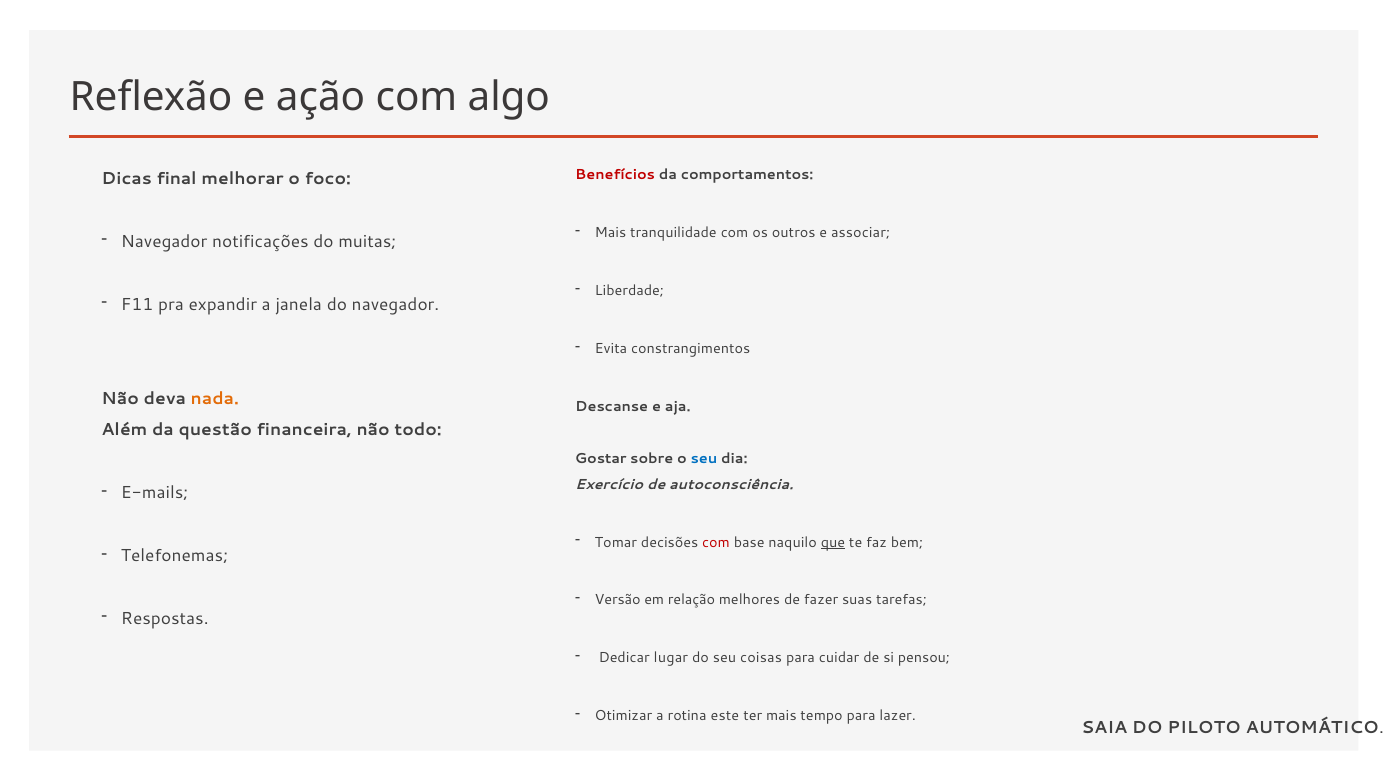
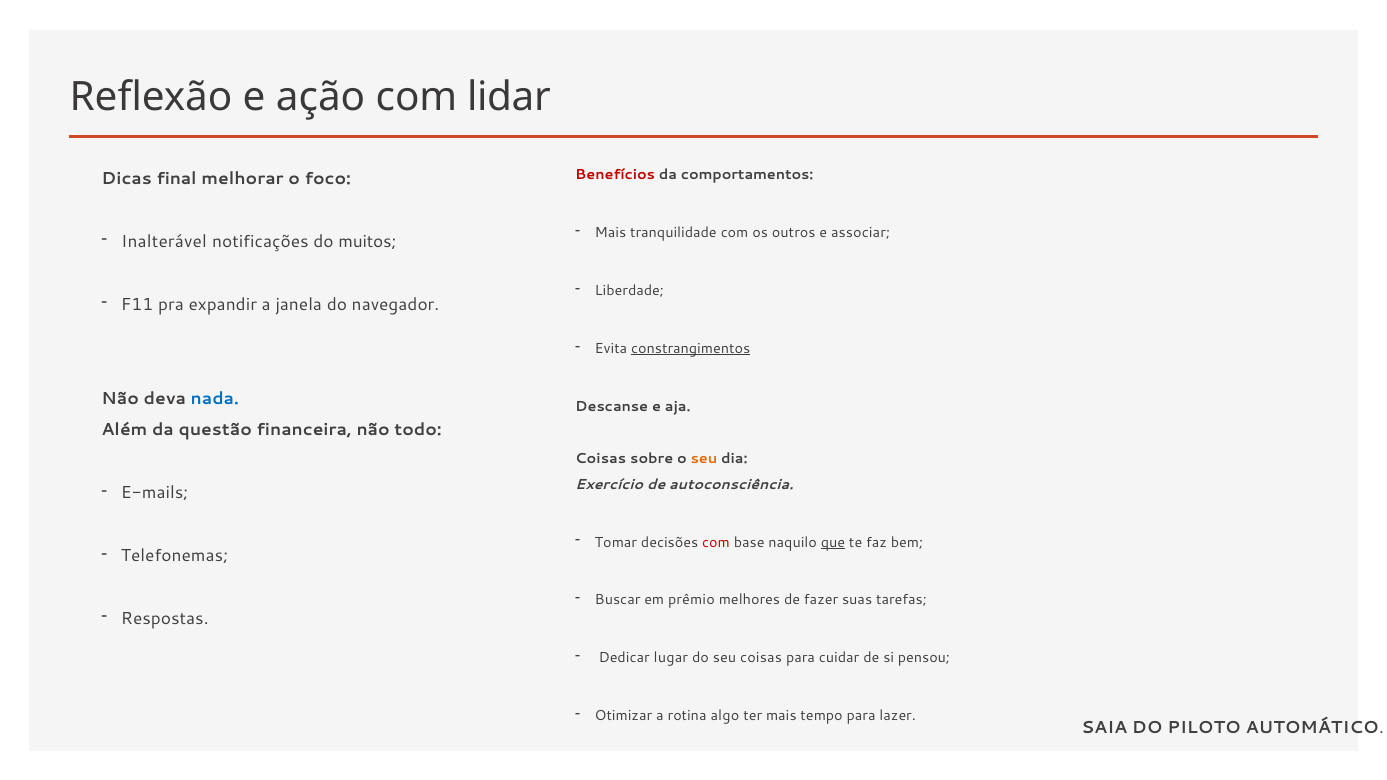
algo: algo -> lidar
Navegador at (164, 242): Navegador -> Inalterável
muitas: muitas -> muitos
constrangimentos underline: none -> present
nada colour: orange -> blue
Gostar at (601, 459): Gostar -> Coisas
seu at (704, 459) colour: blue -> orange
Versão: Versão -> Buscar
relação: relação -> prêmio
este: este -> algo
